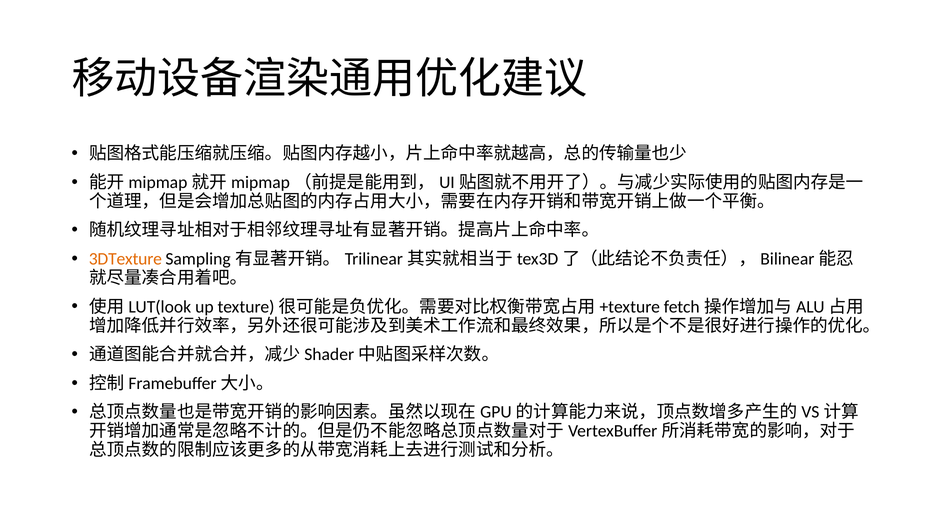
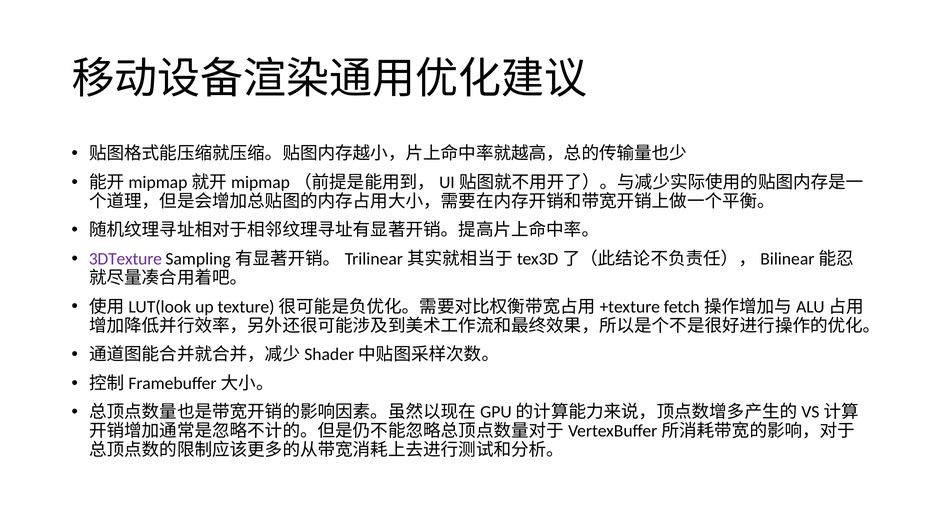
3DTexture colour: orange -> purple
